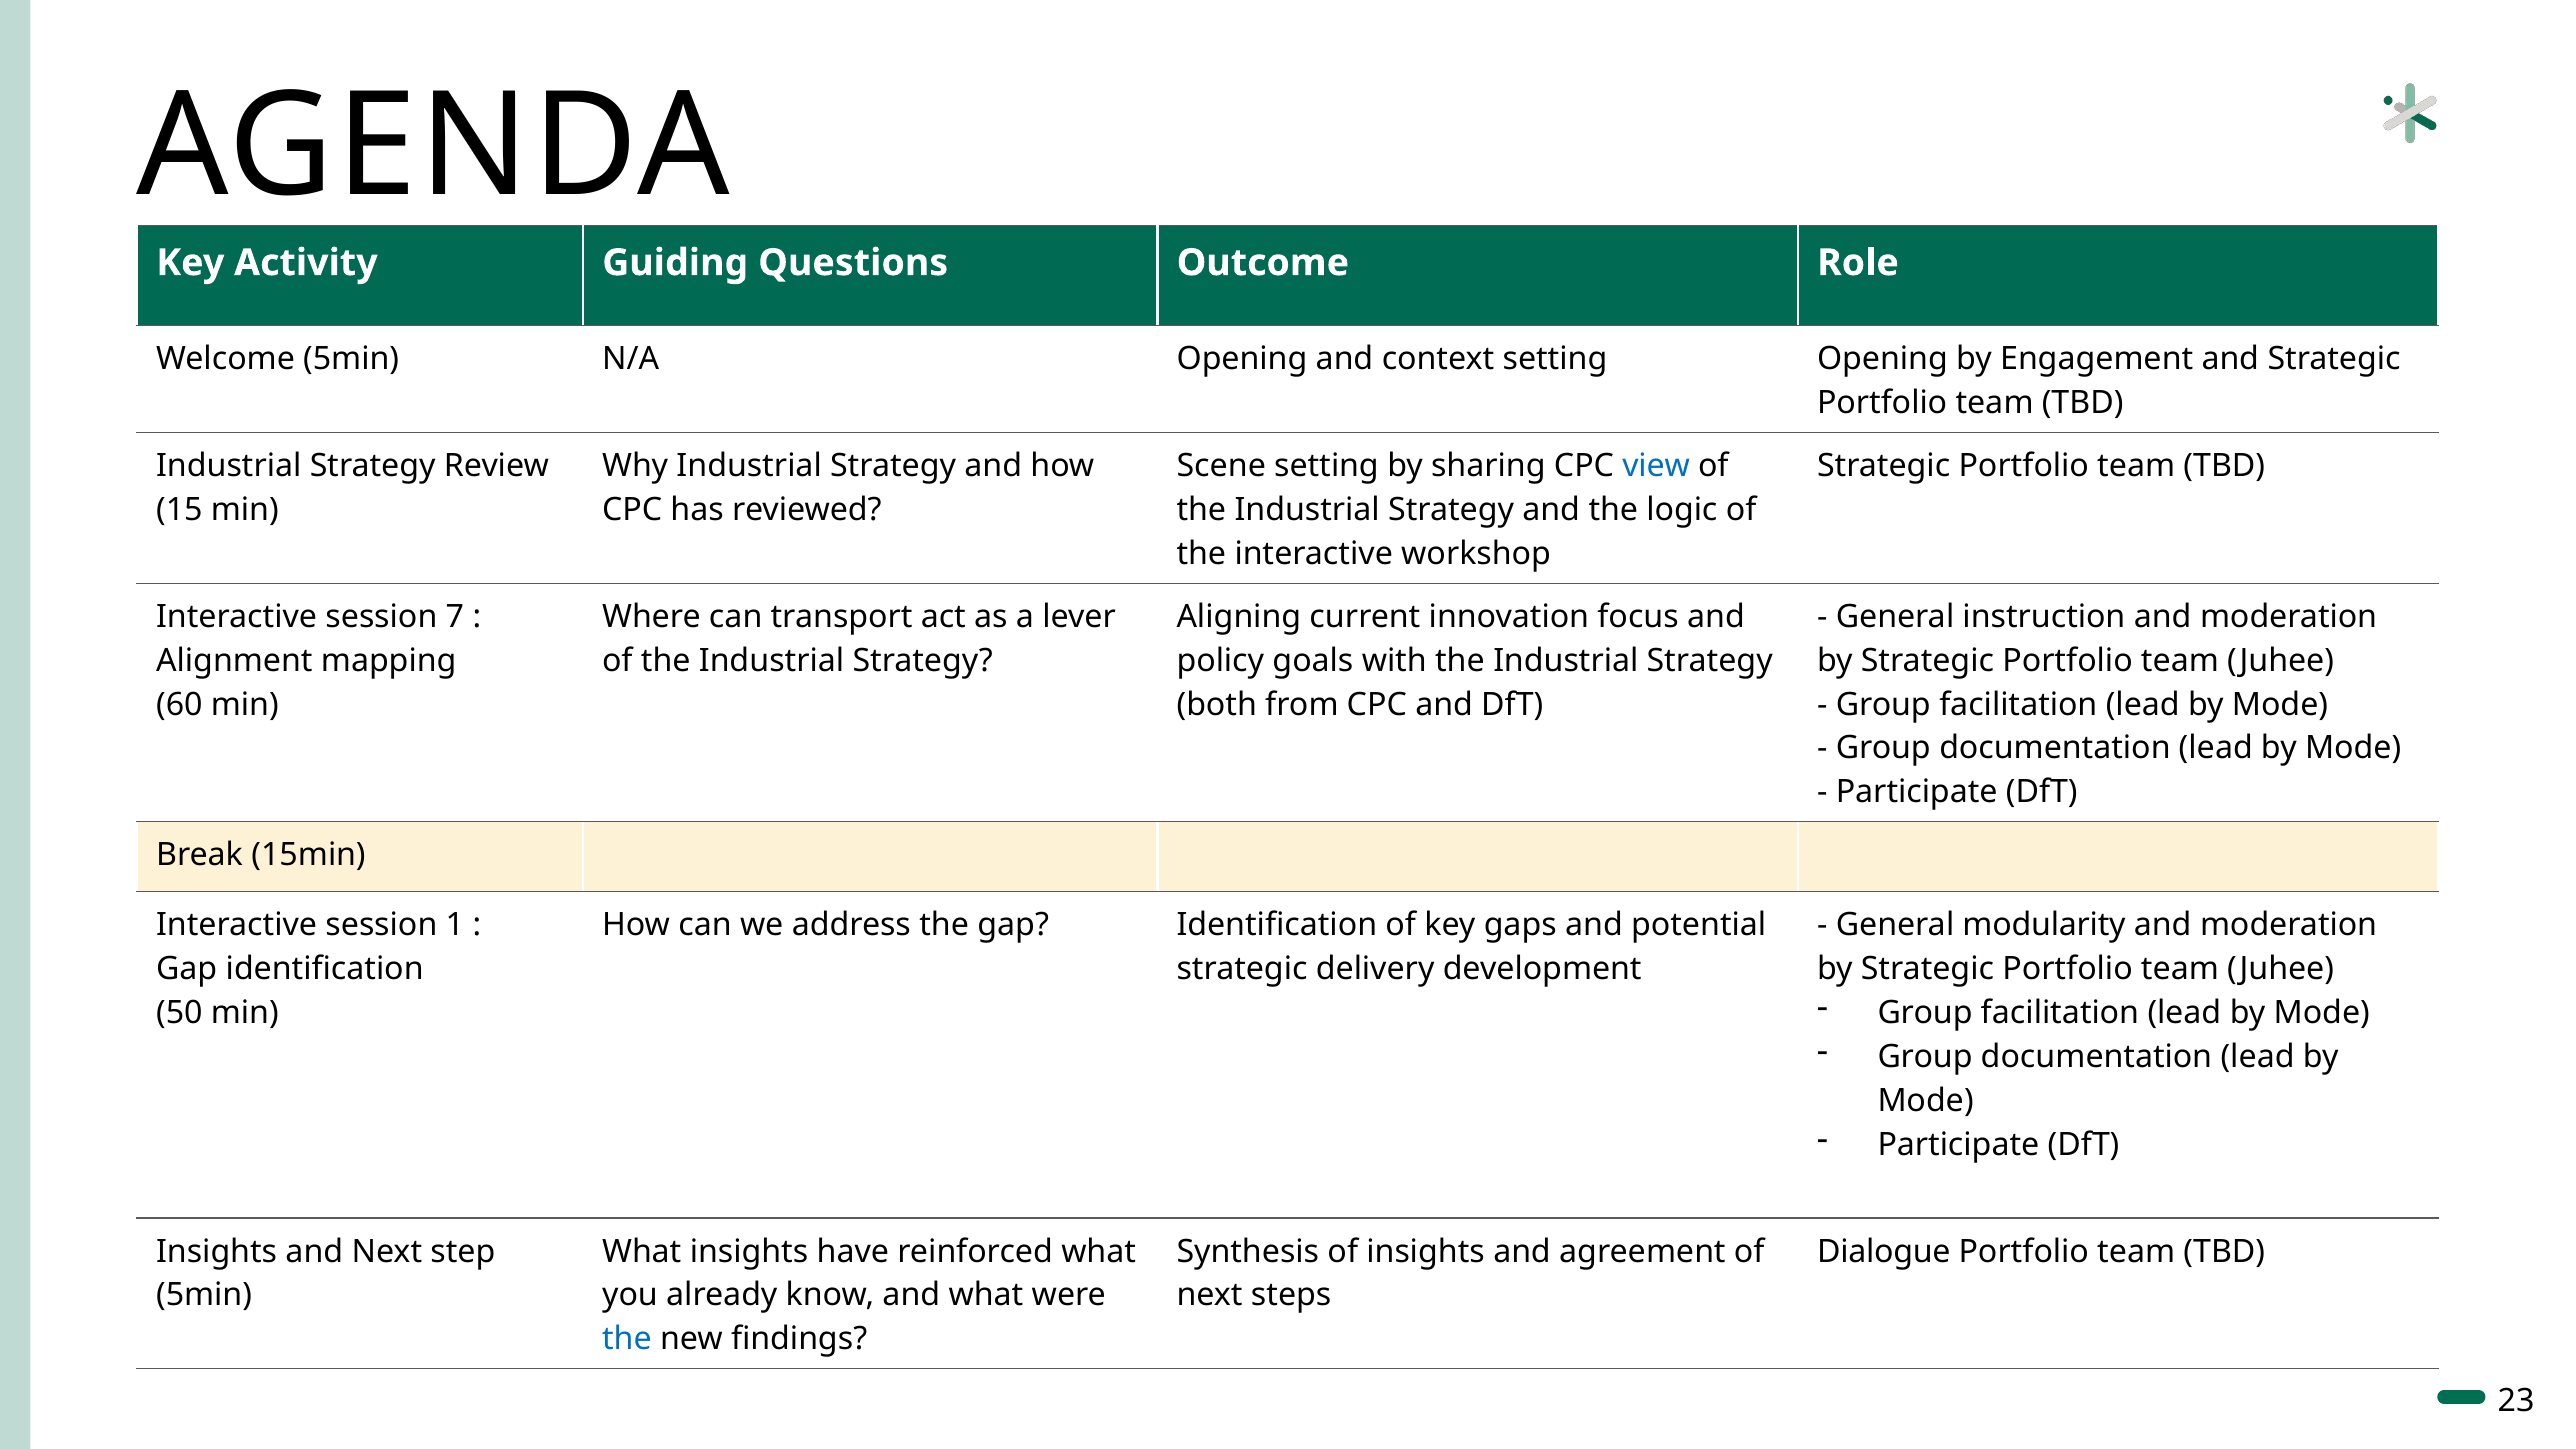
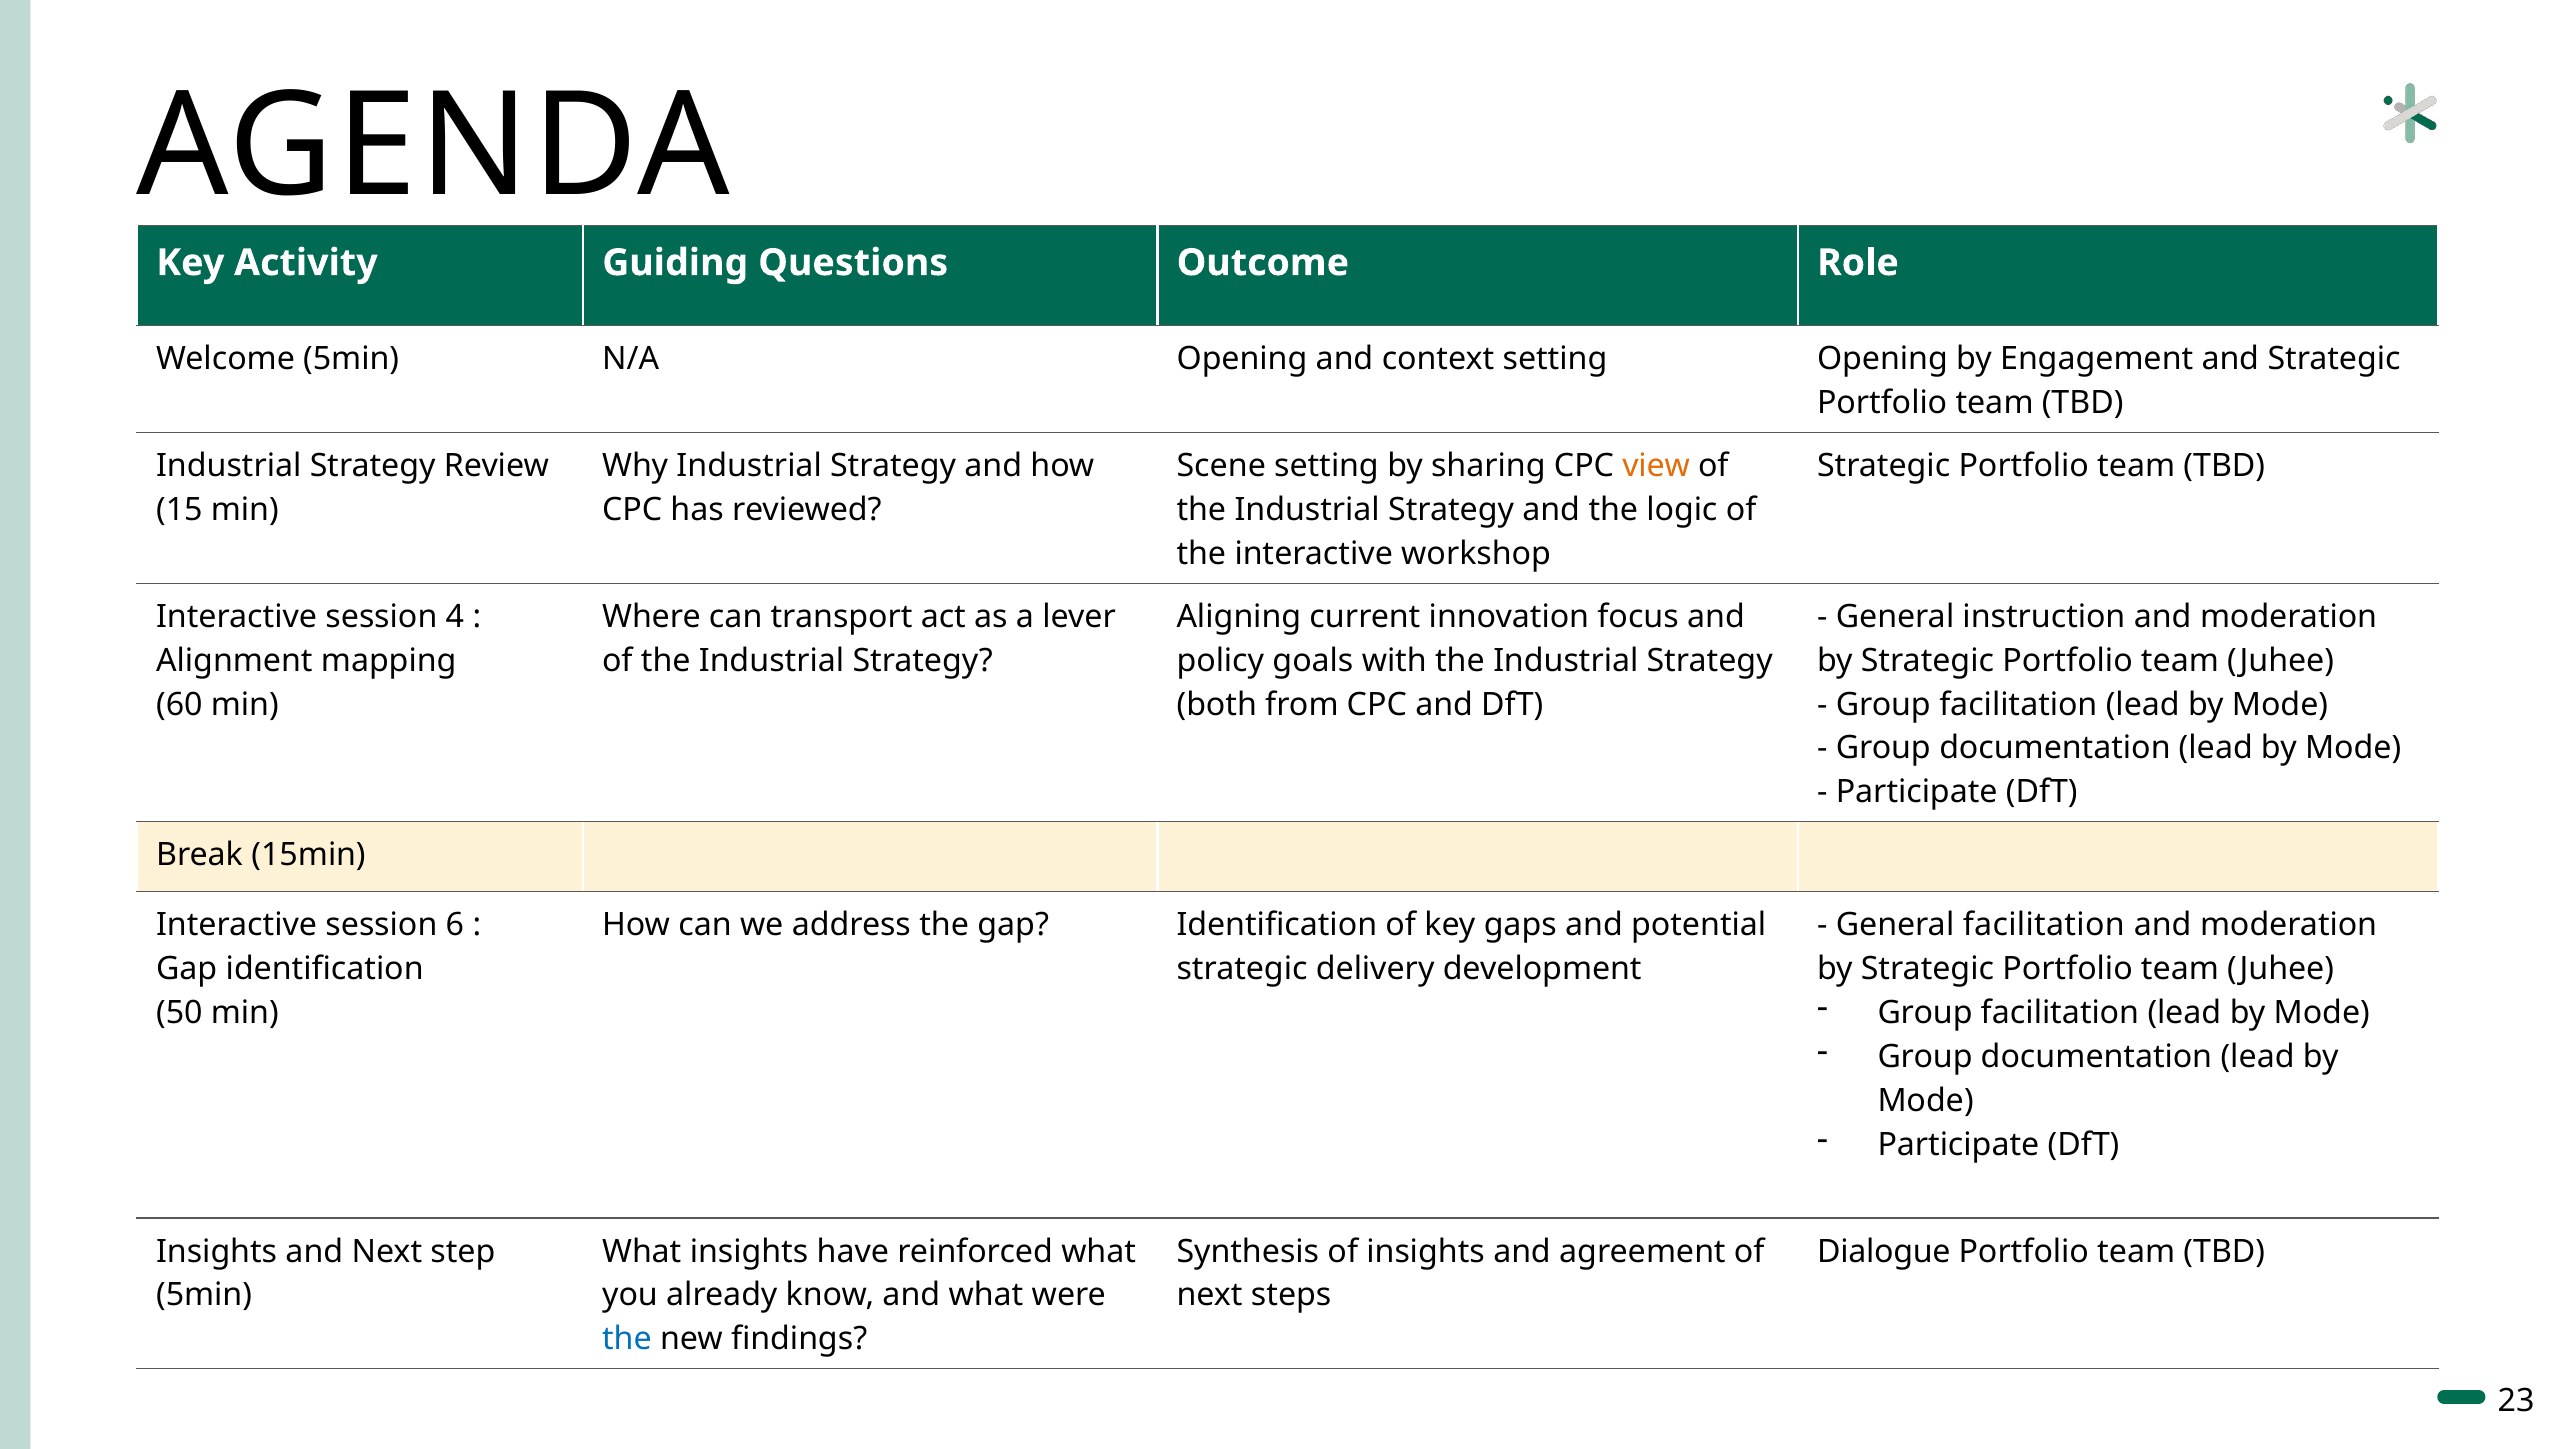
view colour: blue -> orange
7: 7 -> 4
1: 1 -> 6
General modularity: modularity -> facilitation
